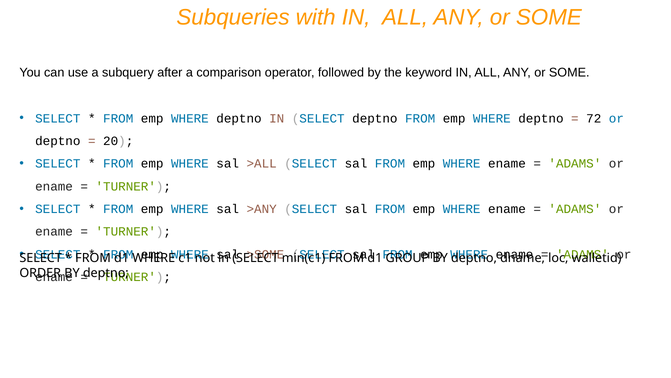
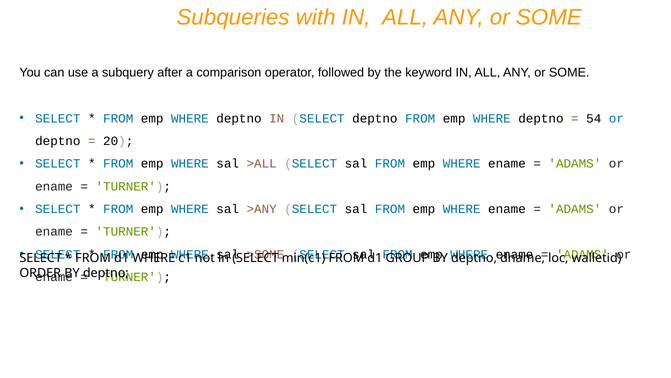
72: 72 -> 54
